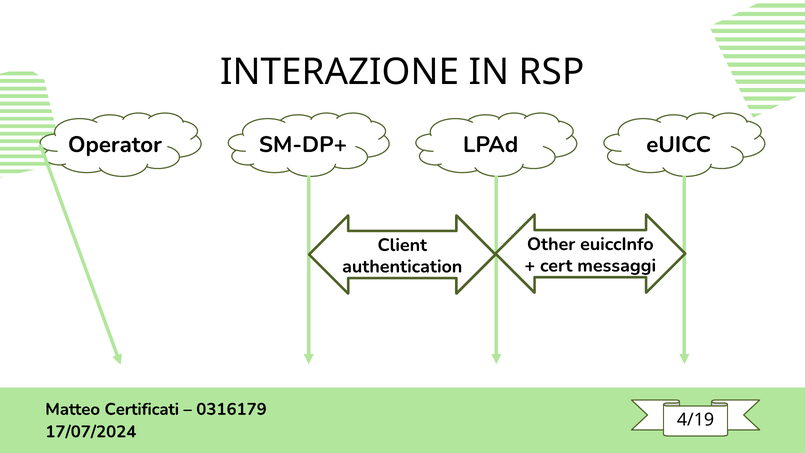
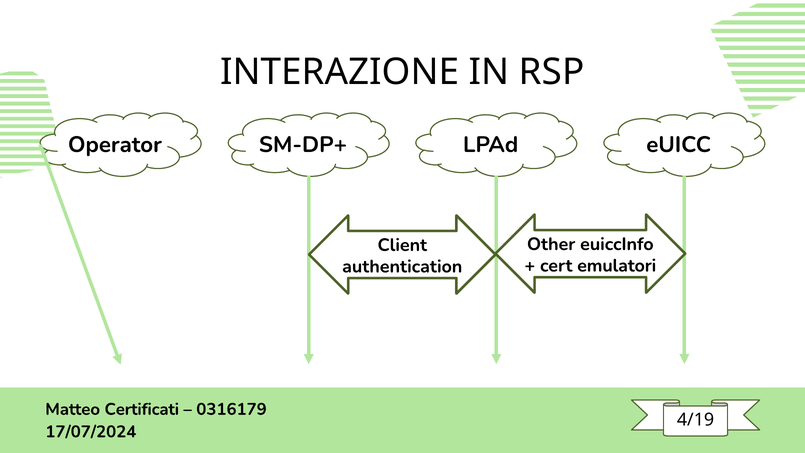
messaggi: messaggi -> emulatori
